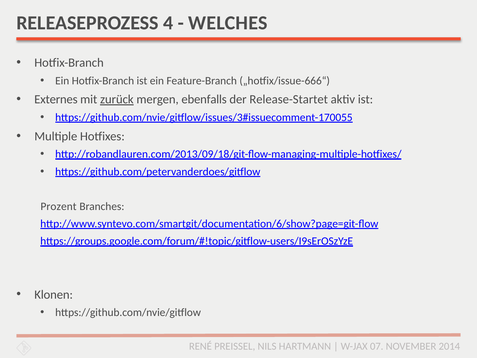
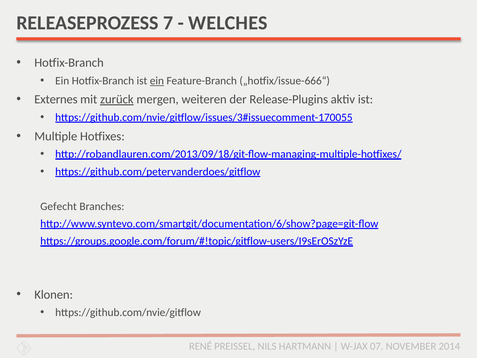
4: 4 -> 7
ein at (157, 81) underline: none -> present
ebenfalls: ebenfalls -> weiteren
Release-Startet: Release-Startet -> Release-Plugins
Prozent: Prozent -> Gefecht
